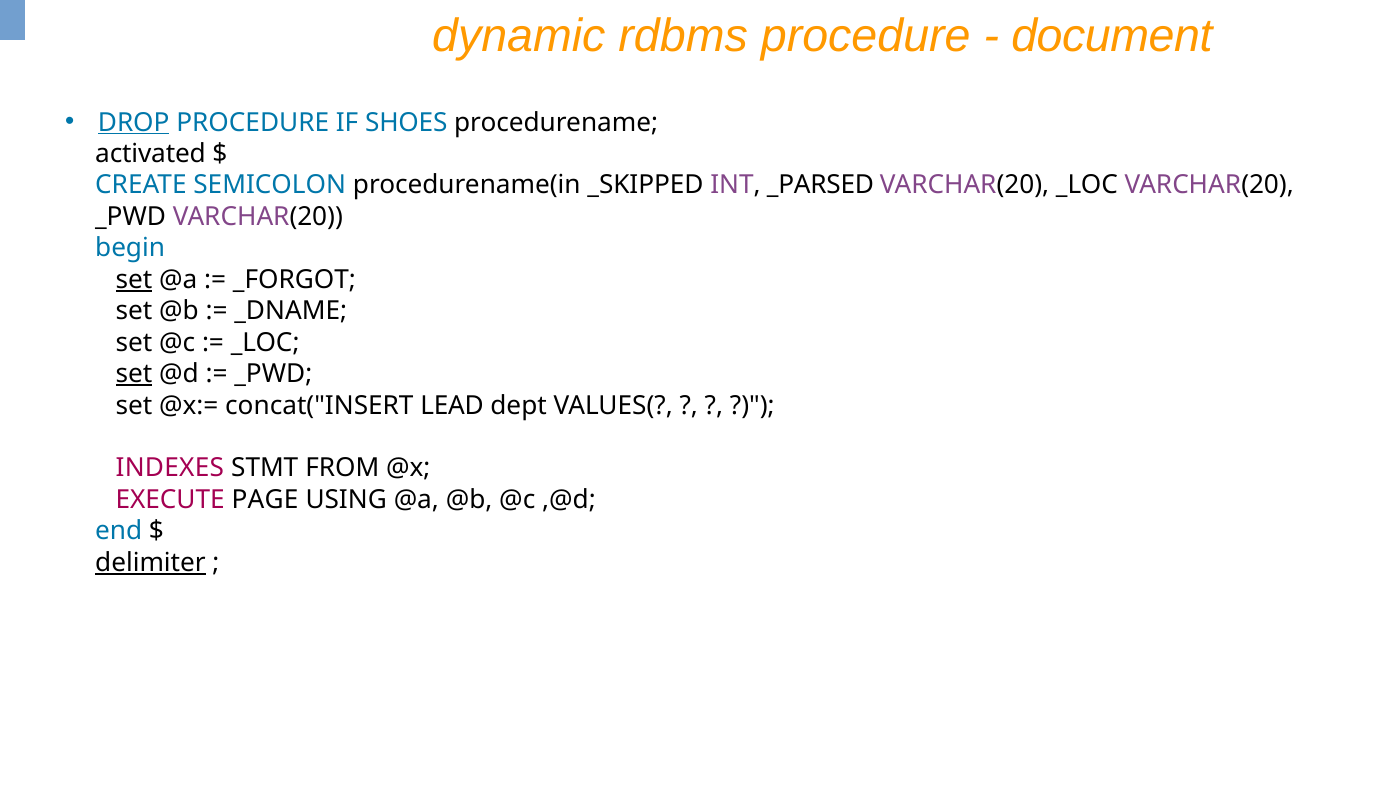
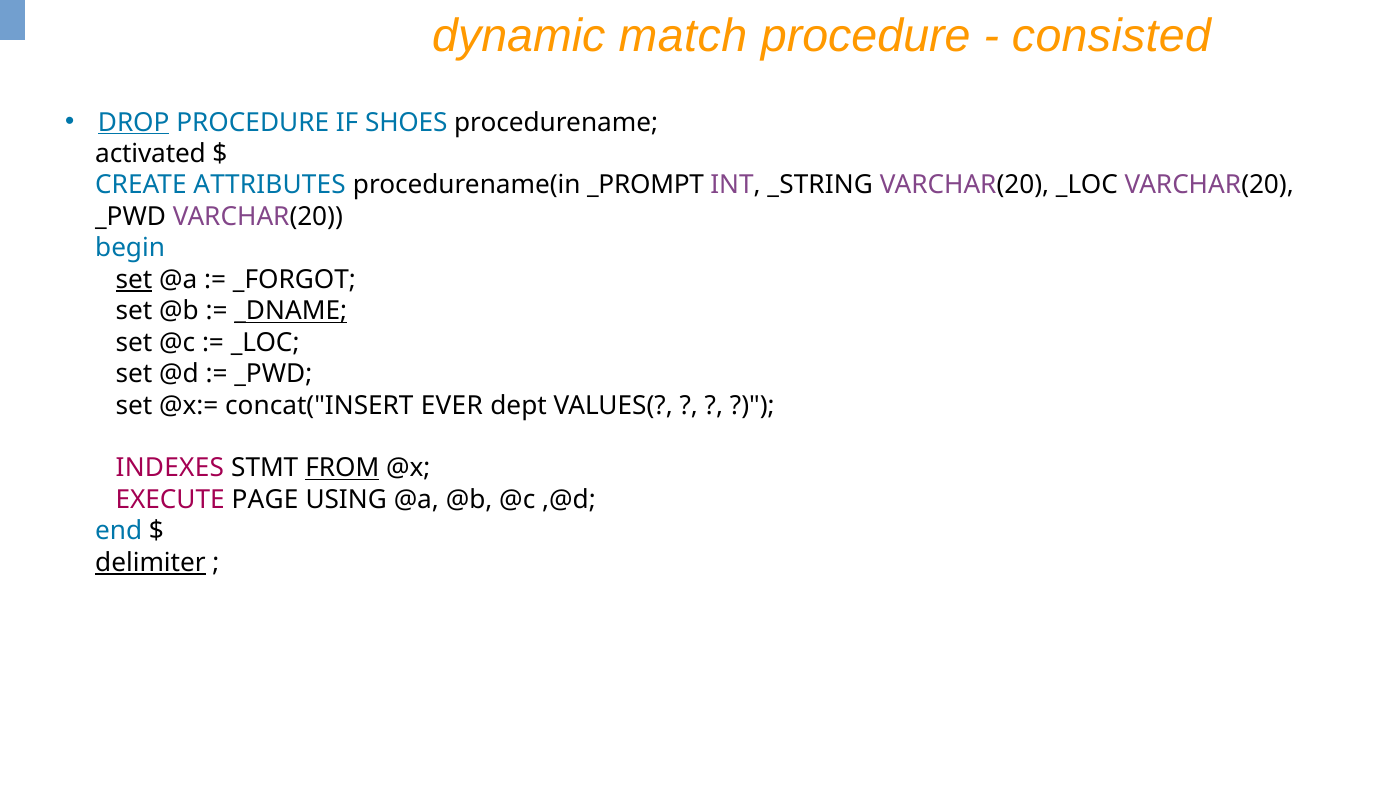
rdbms: rdbms -> match
document: document -> consisted
SEMICOLON: SEMICOLON -> ATTRIBUTES
_SKIPPED: _SKIPPED -> _PROMPT
_PARSED: _PARSED -> _STRING
_DNAME underline: none -> present
set at (134, 374) underline: present -> none
LEAD: LEAD -> EVER
FROM underline: none -> present
